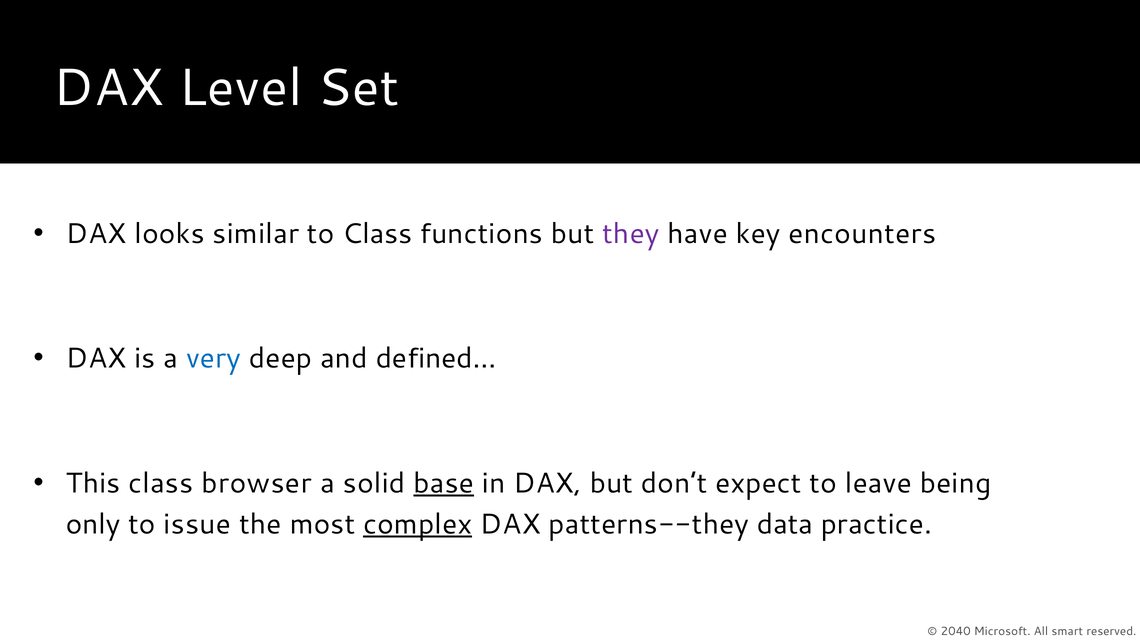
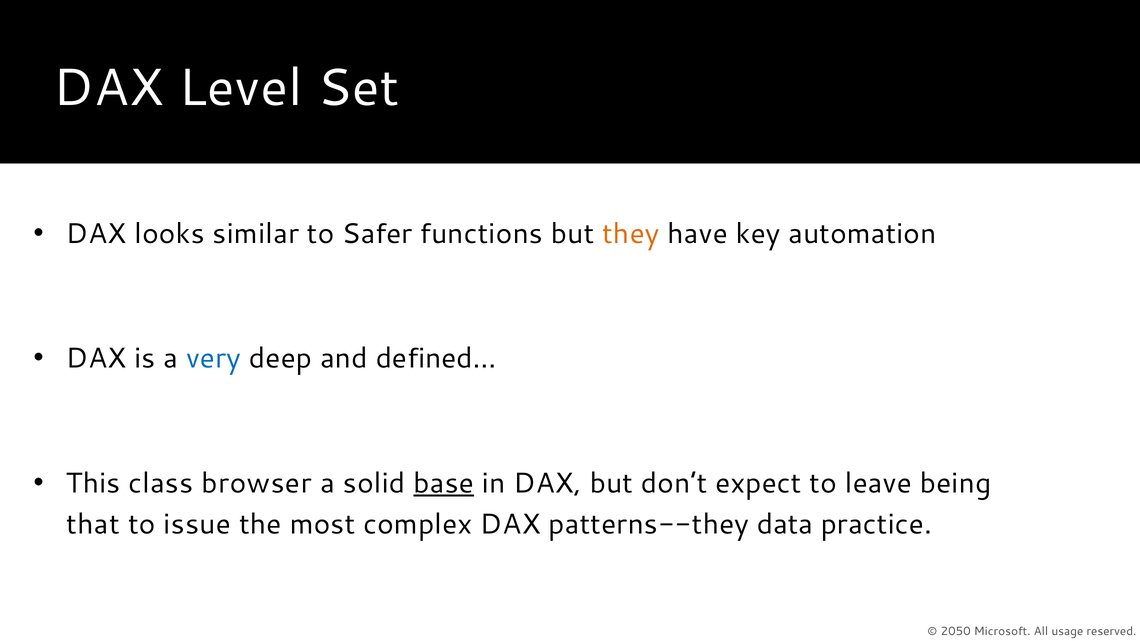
to Class: Class -> Safer
they colour: purple -> orange
encounters: encounters -> automation
only: only -> that
complex underline: present -> none
2040: 2040 -> 2050
smart: smart -> usage
